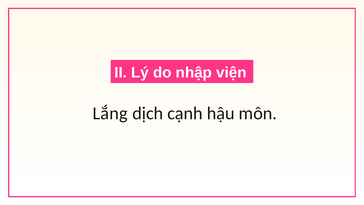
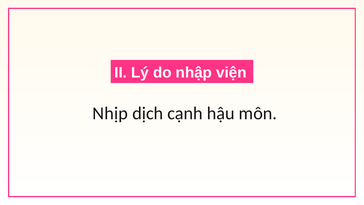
Lắng: Lắng -> Nhịp
